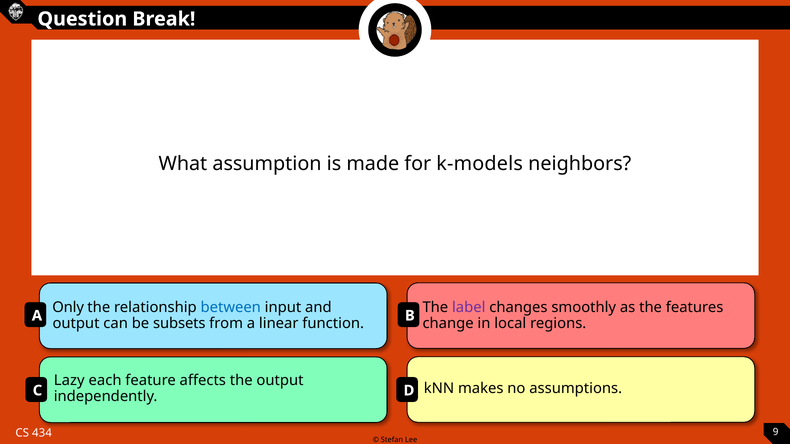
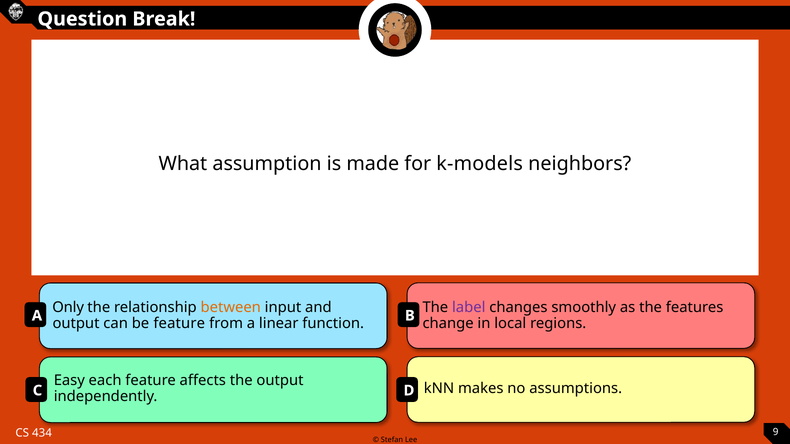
between colour: blue -> orange
be subsets: subsets -> feature
Lazy: Lazy -> Easy
